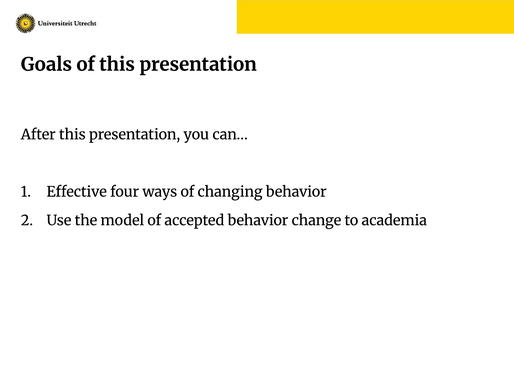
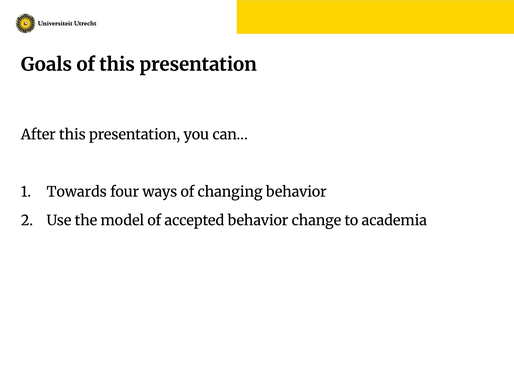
Effective: Effective -> Towards
